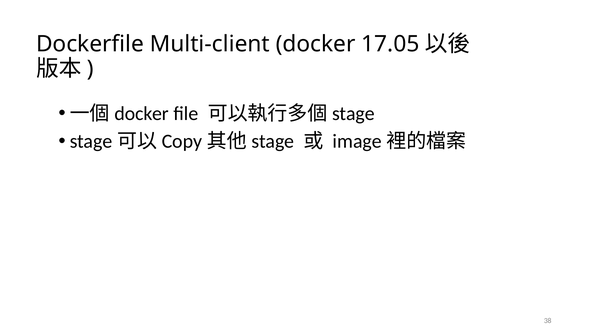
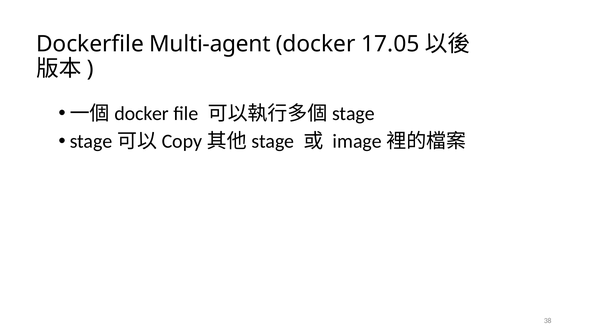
Multi-client: Multi-client -> Multi-agent
